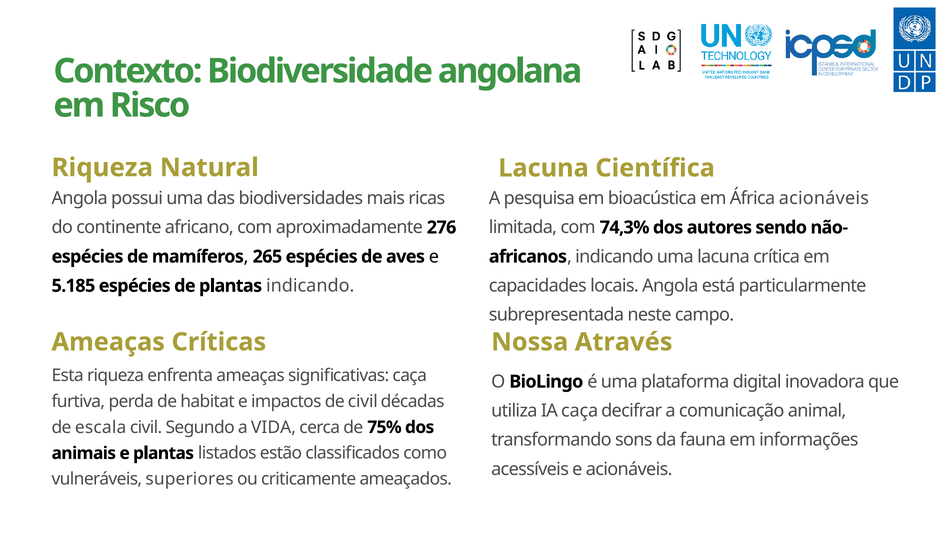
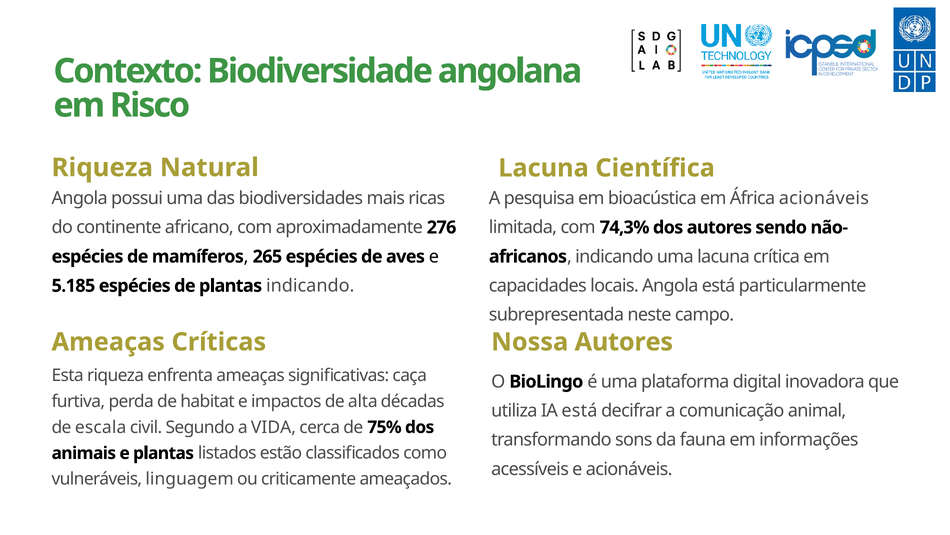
Nossa Através: Através -> Autores
de civil: civil -> alta
IA caça: caça -> está
superiores: superiores -> linguagem
